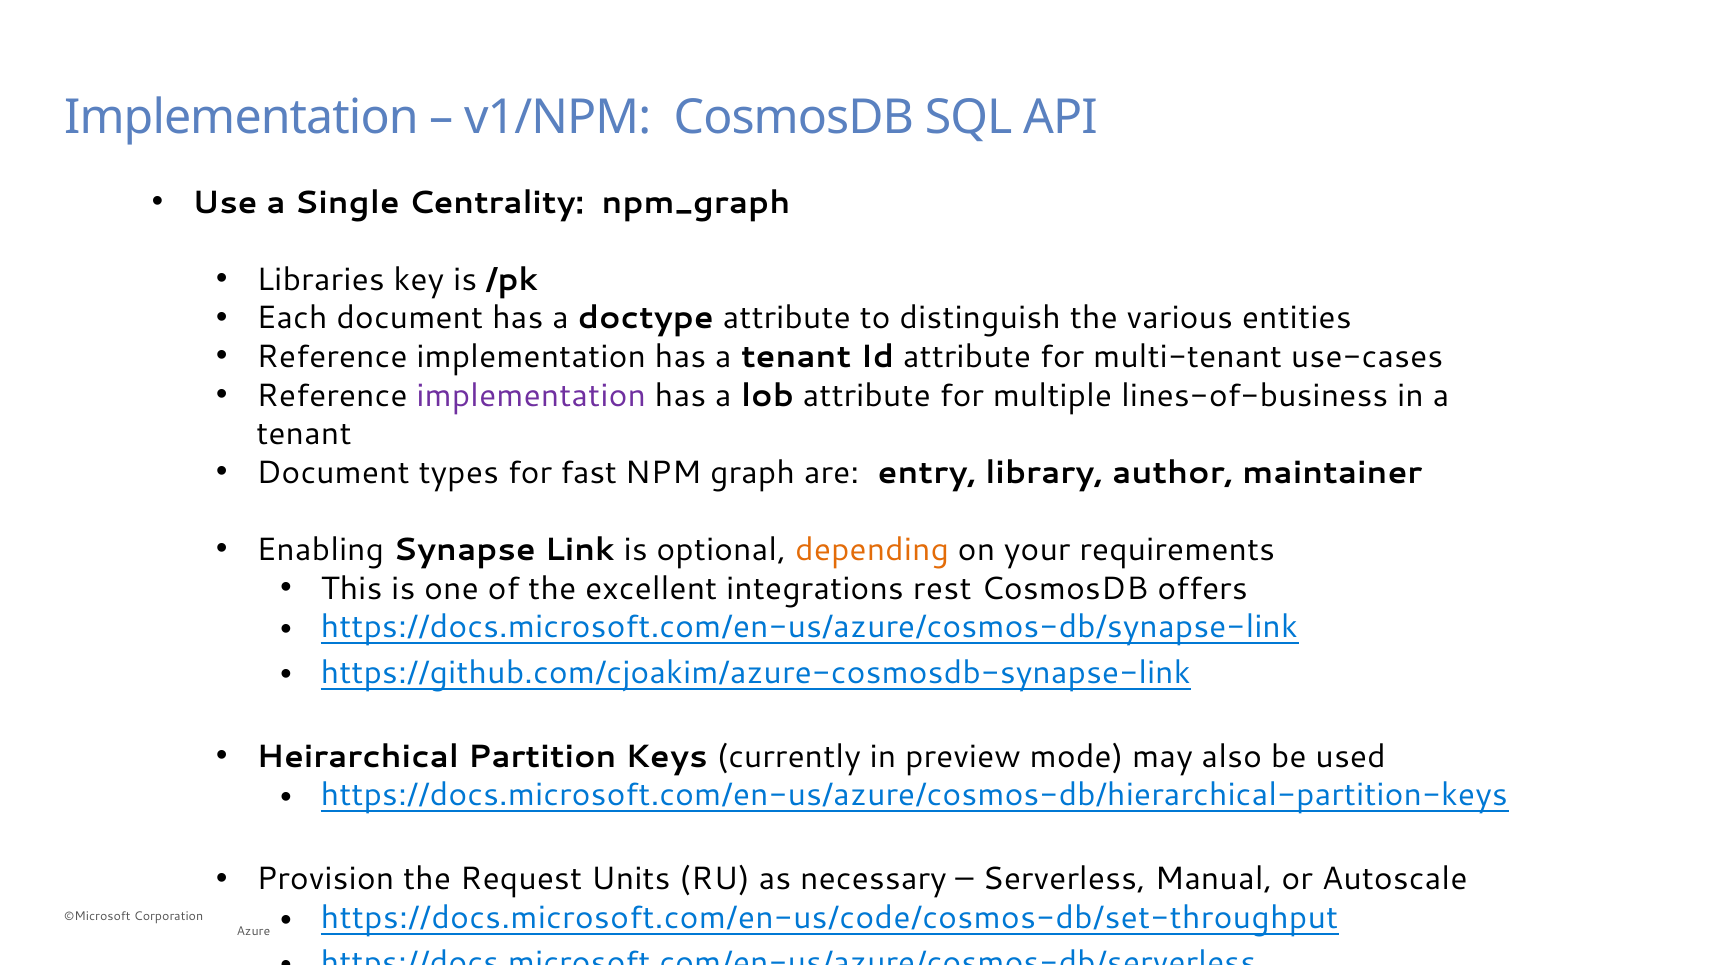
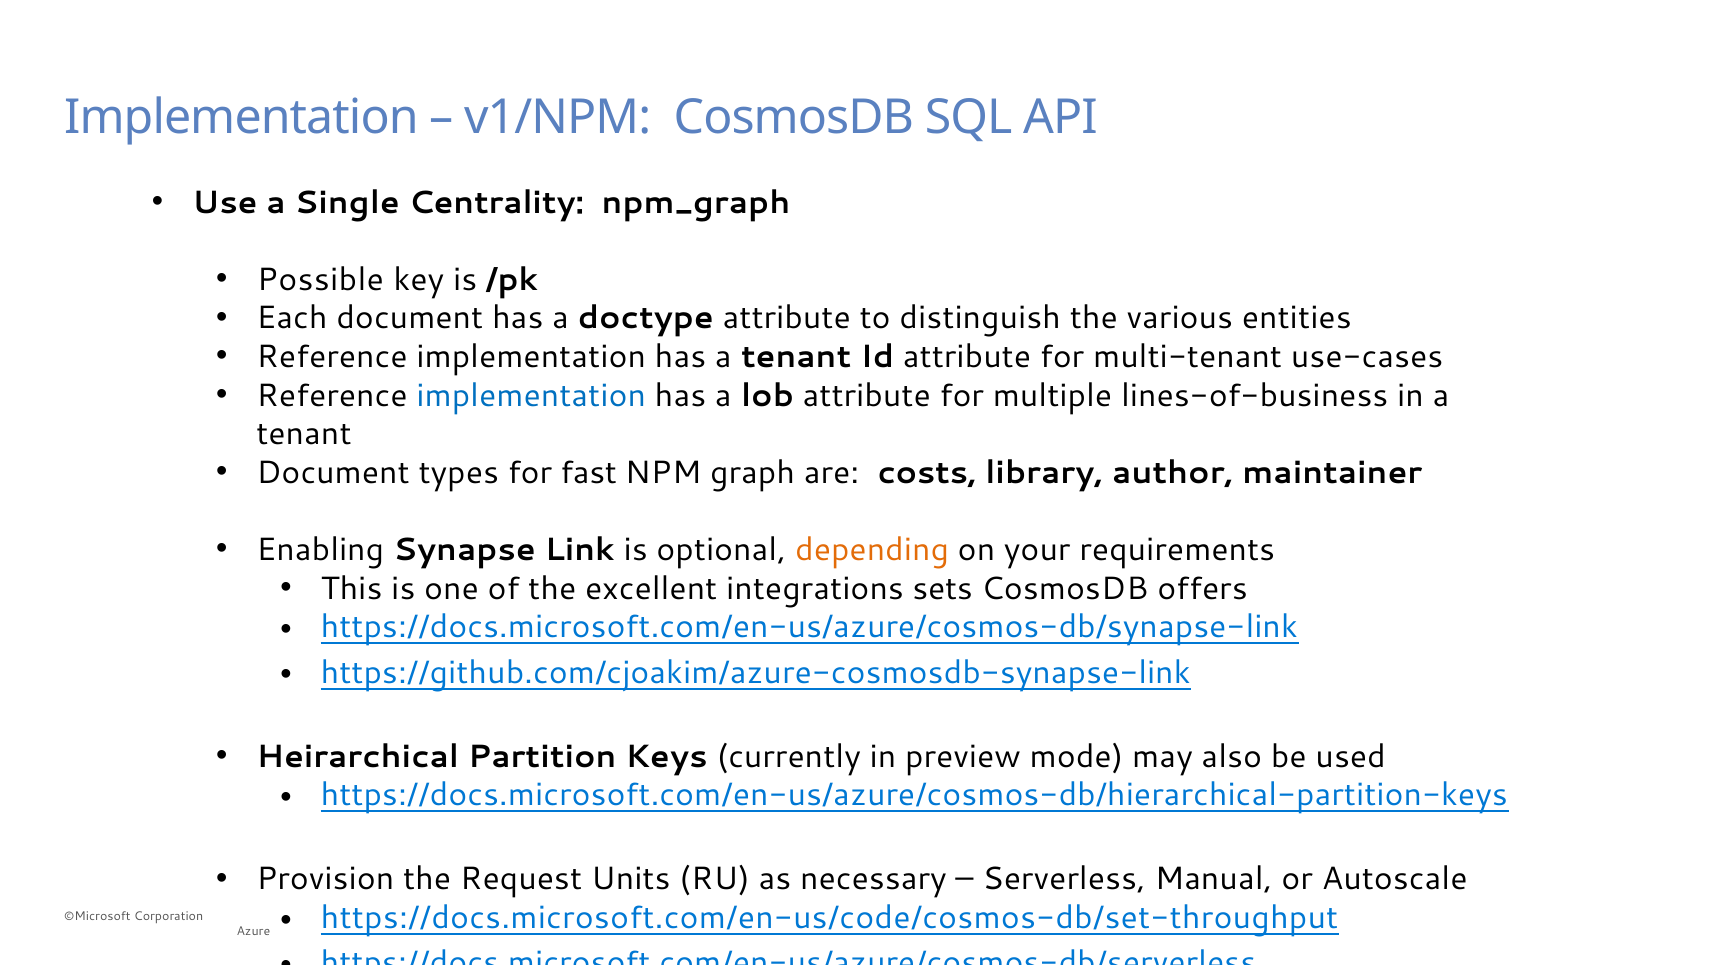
Libraries: Libraries -> Possible
implementation at (531, 395) colour: purple -> blue
entry: entry -> costs
rest: rest -> sets
